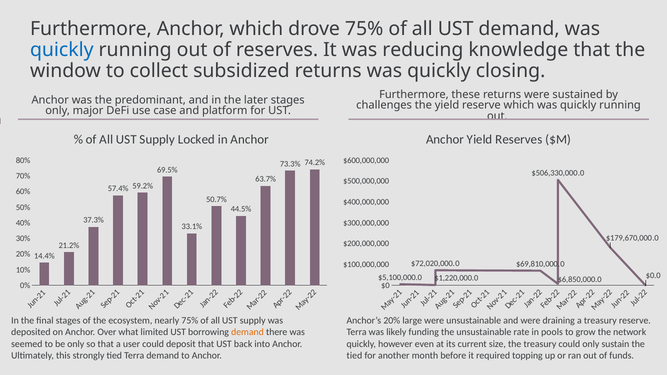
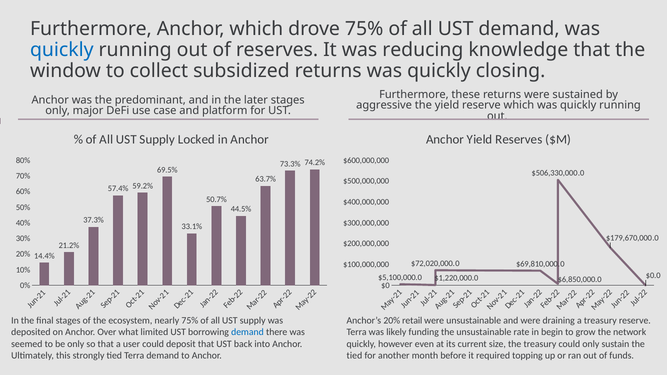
challenges: challenges -> aggressive
large: large -> retail
demand at (247, 332) colour: orange -> blue
pools: pools -> begin
